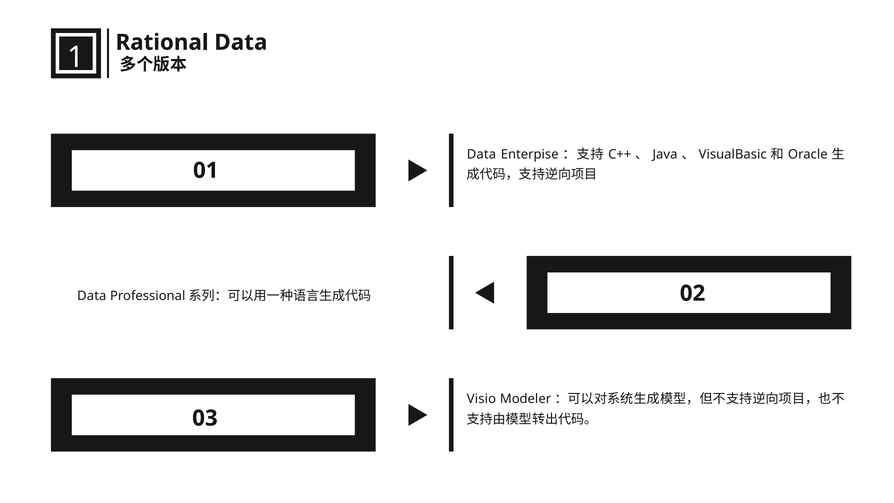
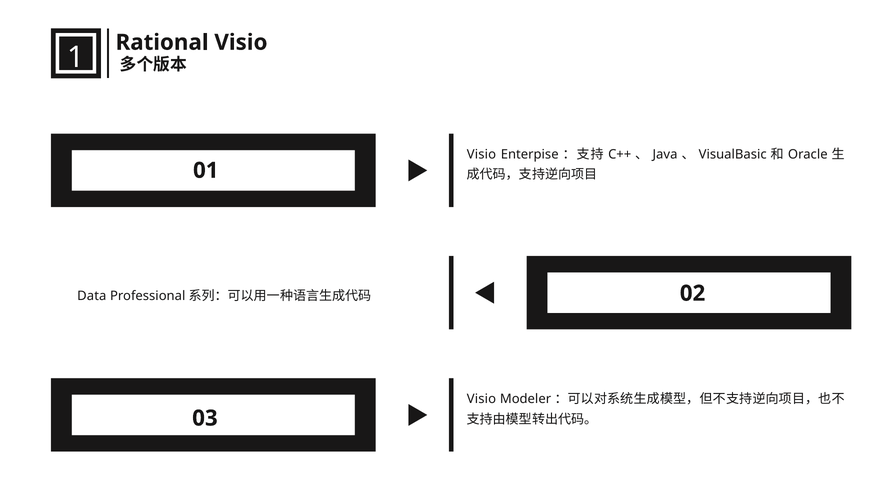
Rational Data: Data -> Visio
Data at (481, 154): Data -> Visio
